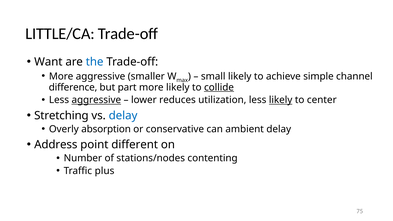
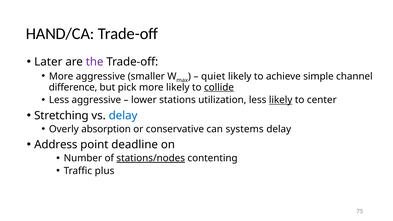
LITTLE/CA: LITTLE/CA -> HAND/CA
Want: Want -> Later
the colour: blue -> purple
small: small -> quiet
part: part -> pick
aggressive at (96, 100) underline: present -> none
reduces: reduces -> stations
ambient: ambient -> systems
different: different -> deadline
stations/nodes underline: none -> present
